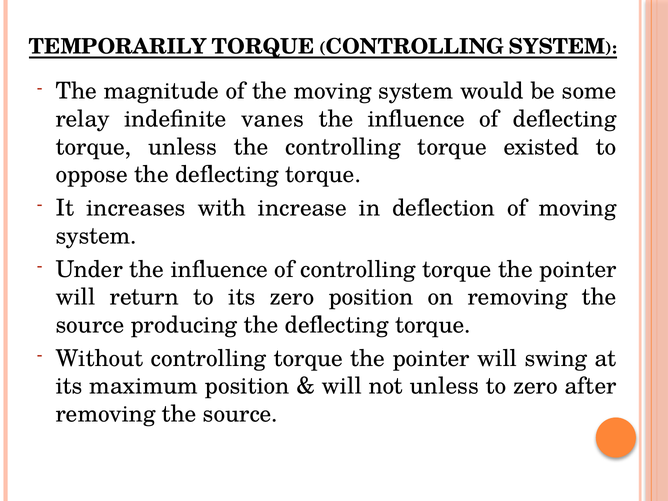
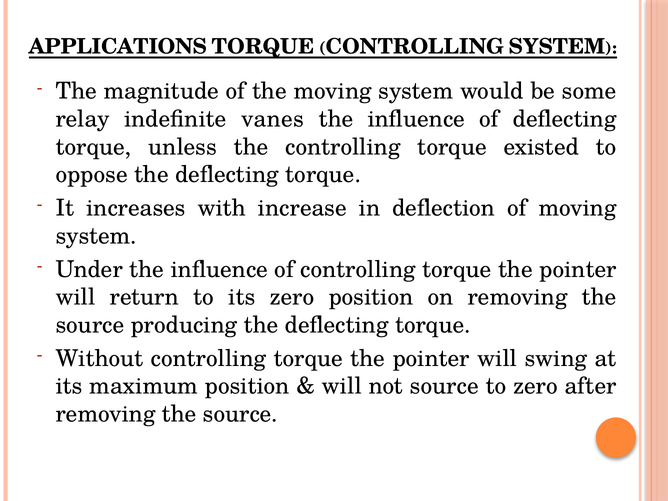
TEMPORARILY: TEMPORARILY -> APPLICATIONS
not unless: unless -> source
